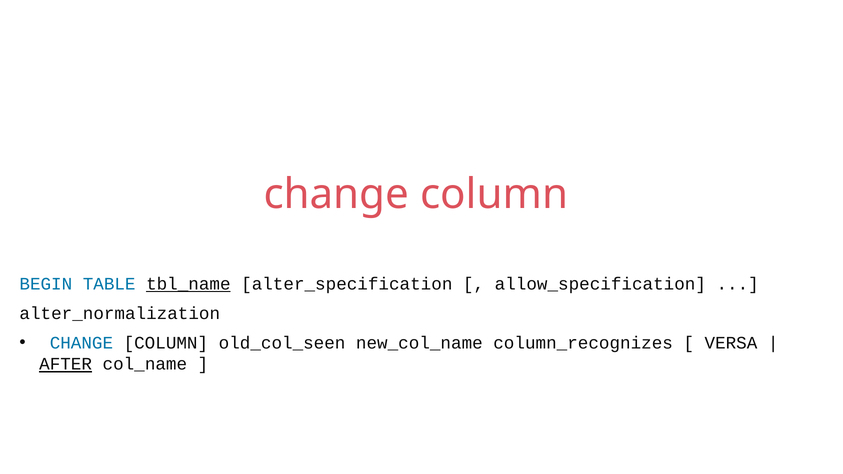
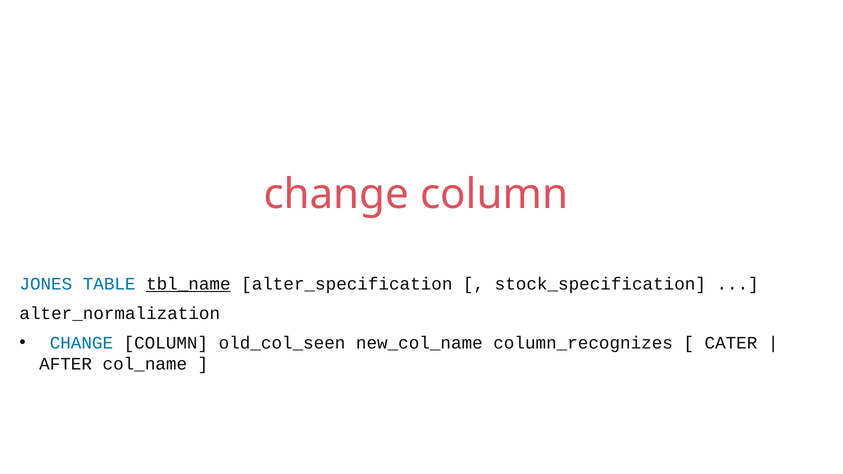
BEGIN: BEGIN -> JONES
allow_specification: allow_specification -> stock_specification
VERSA: VERSA -> CATER
AFTER underline: present -> none
